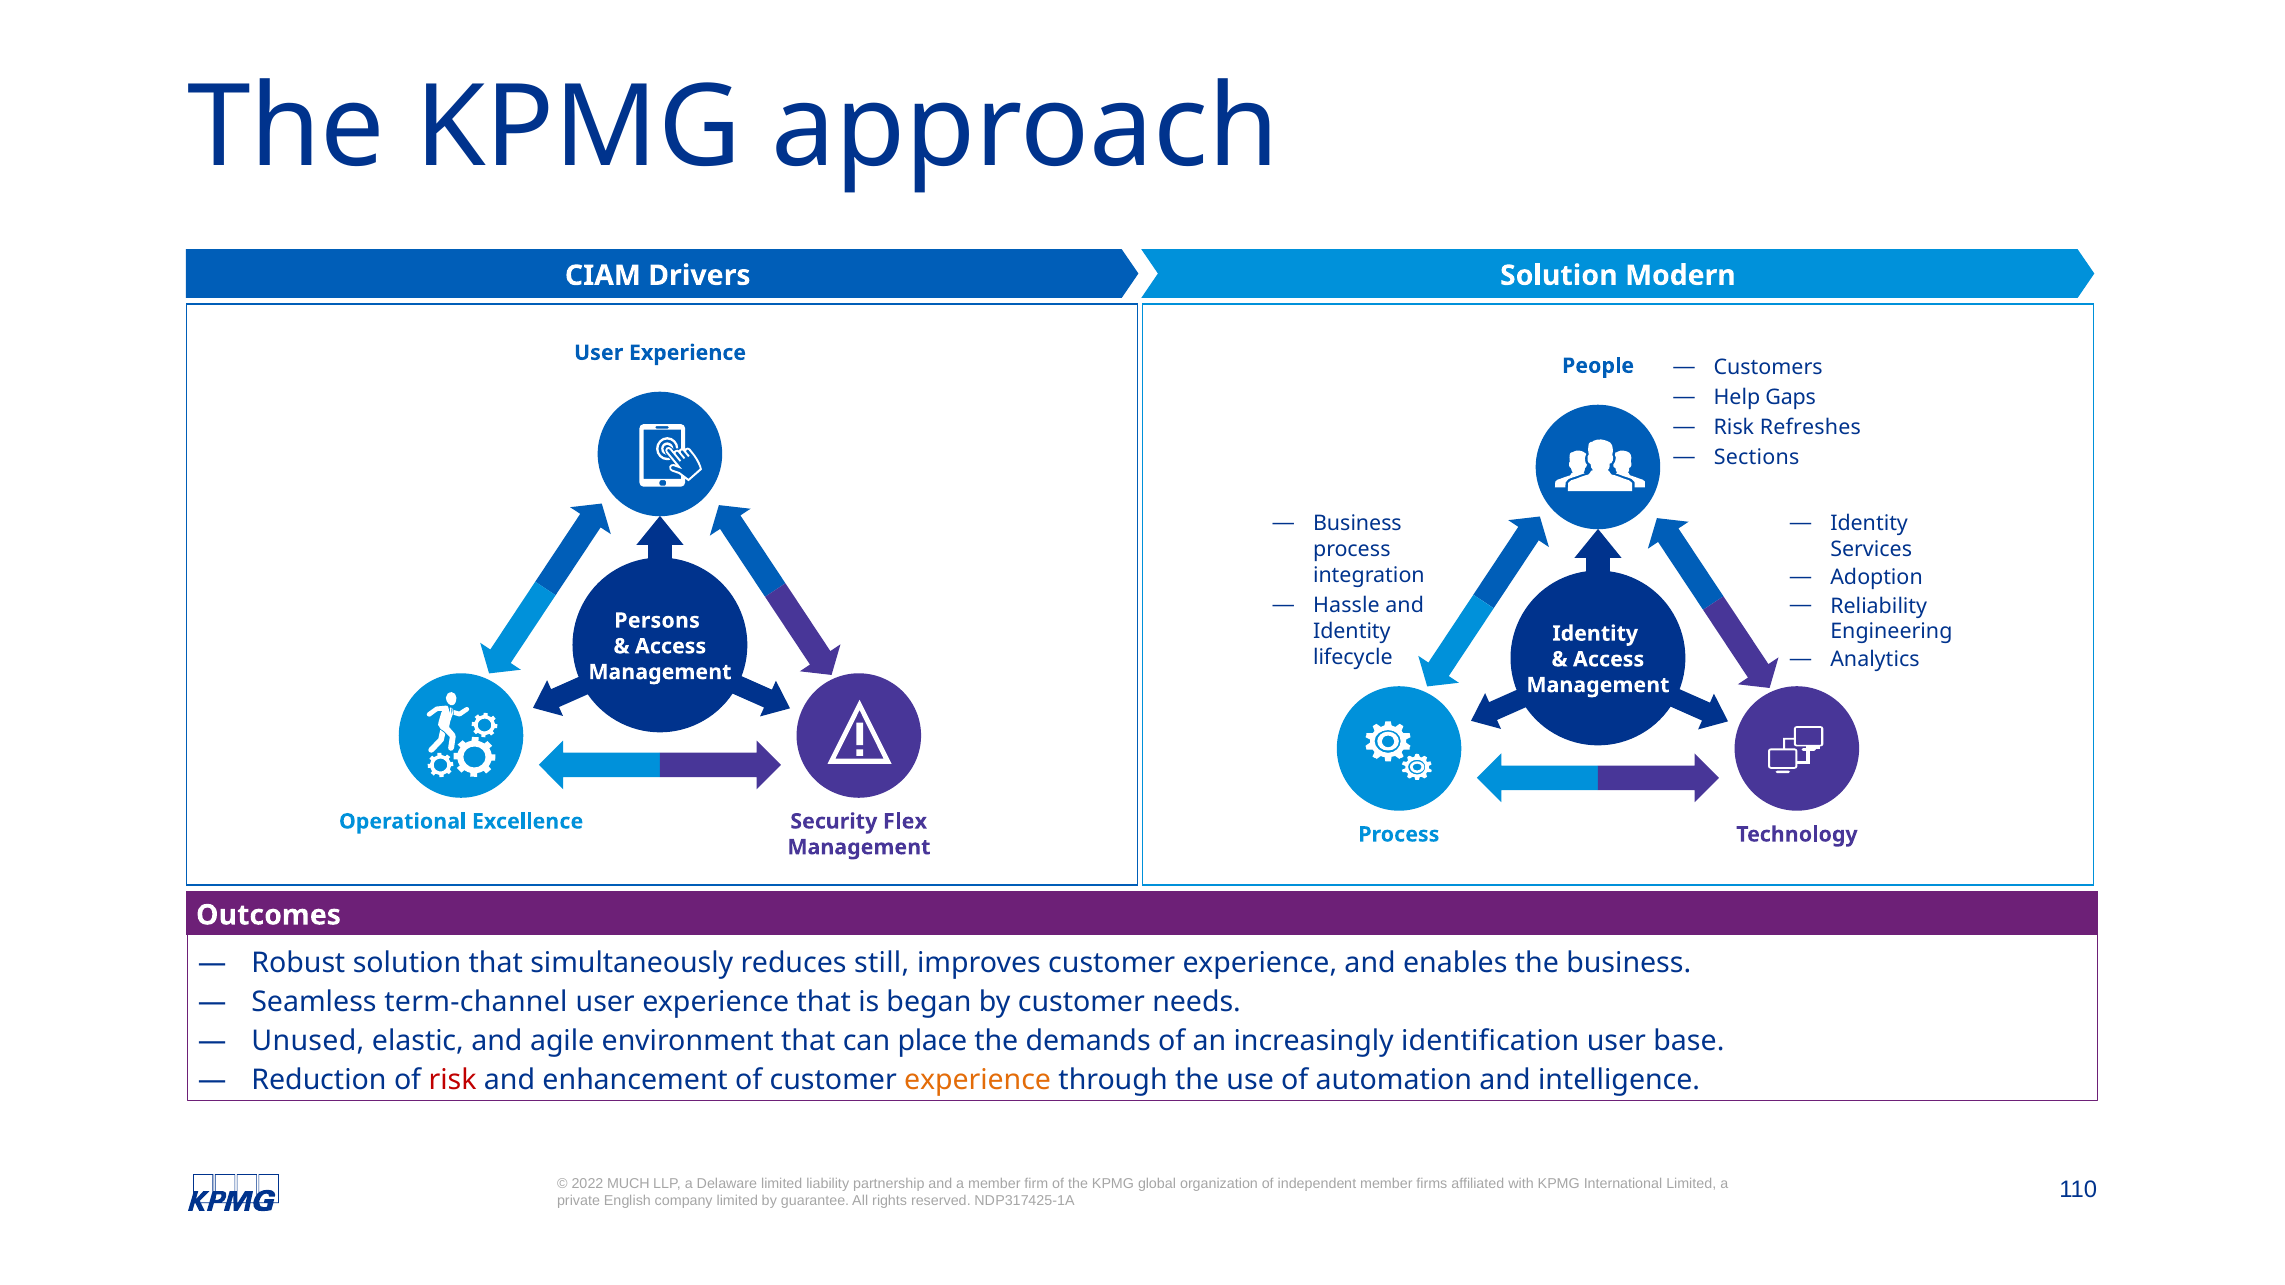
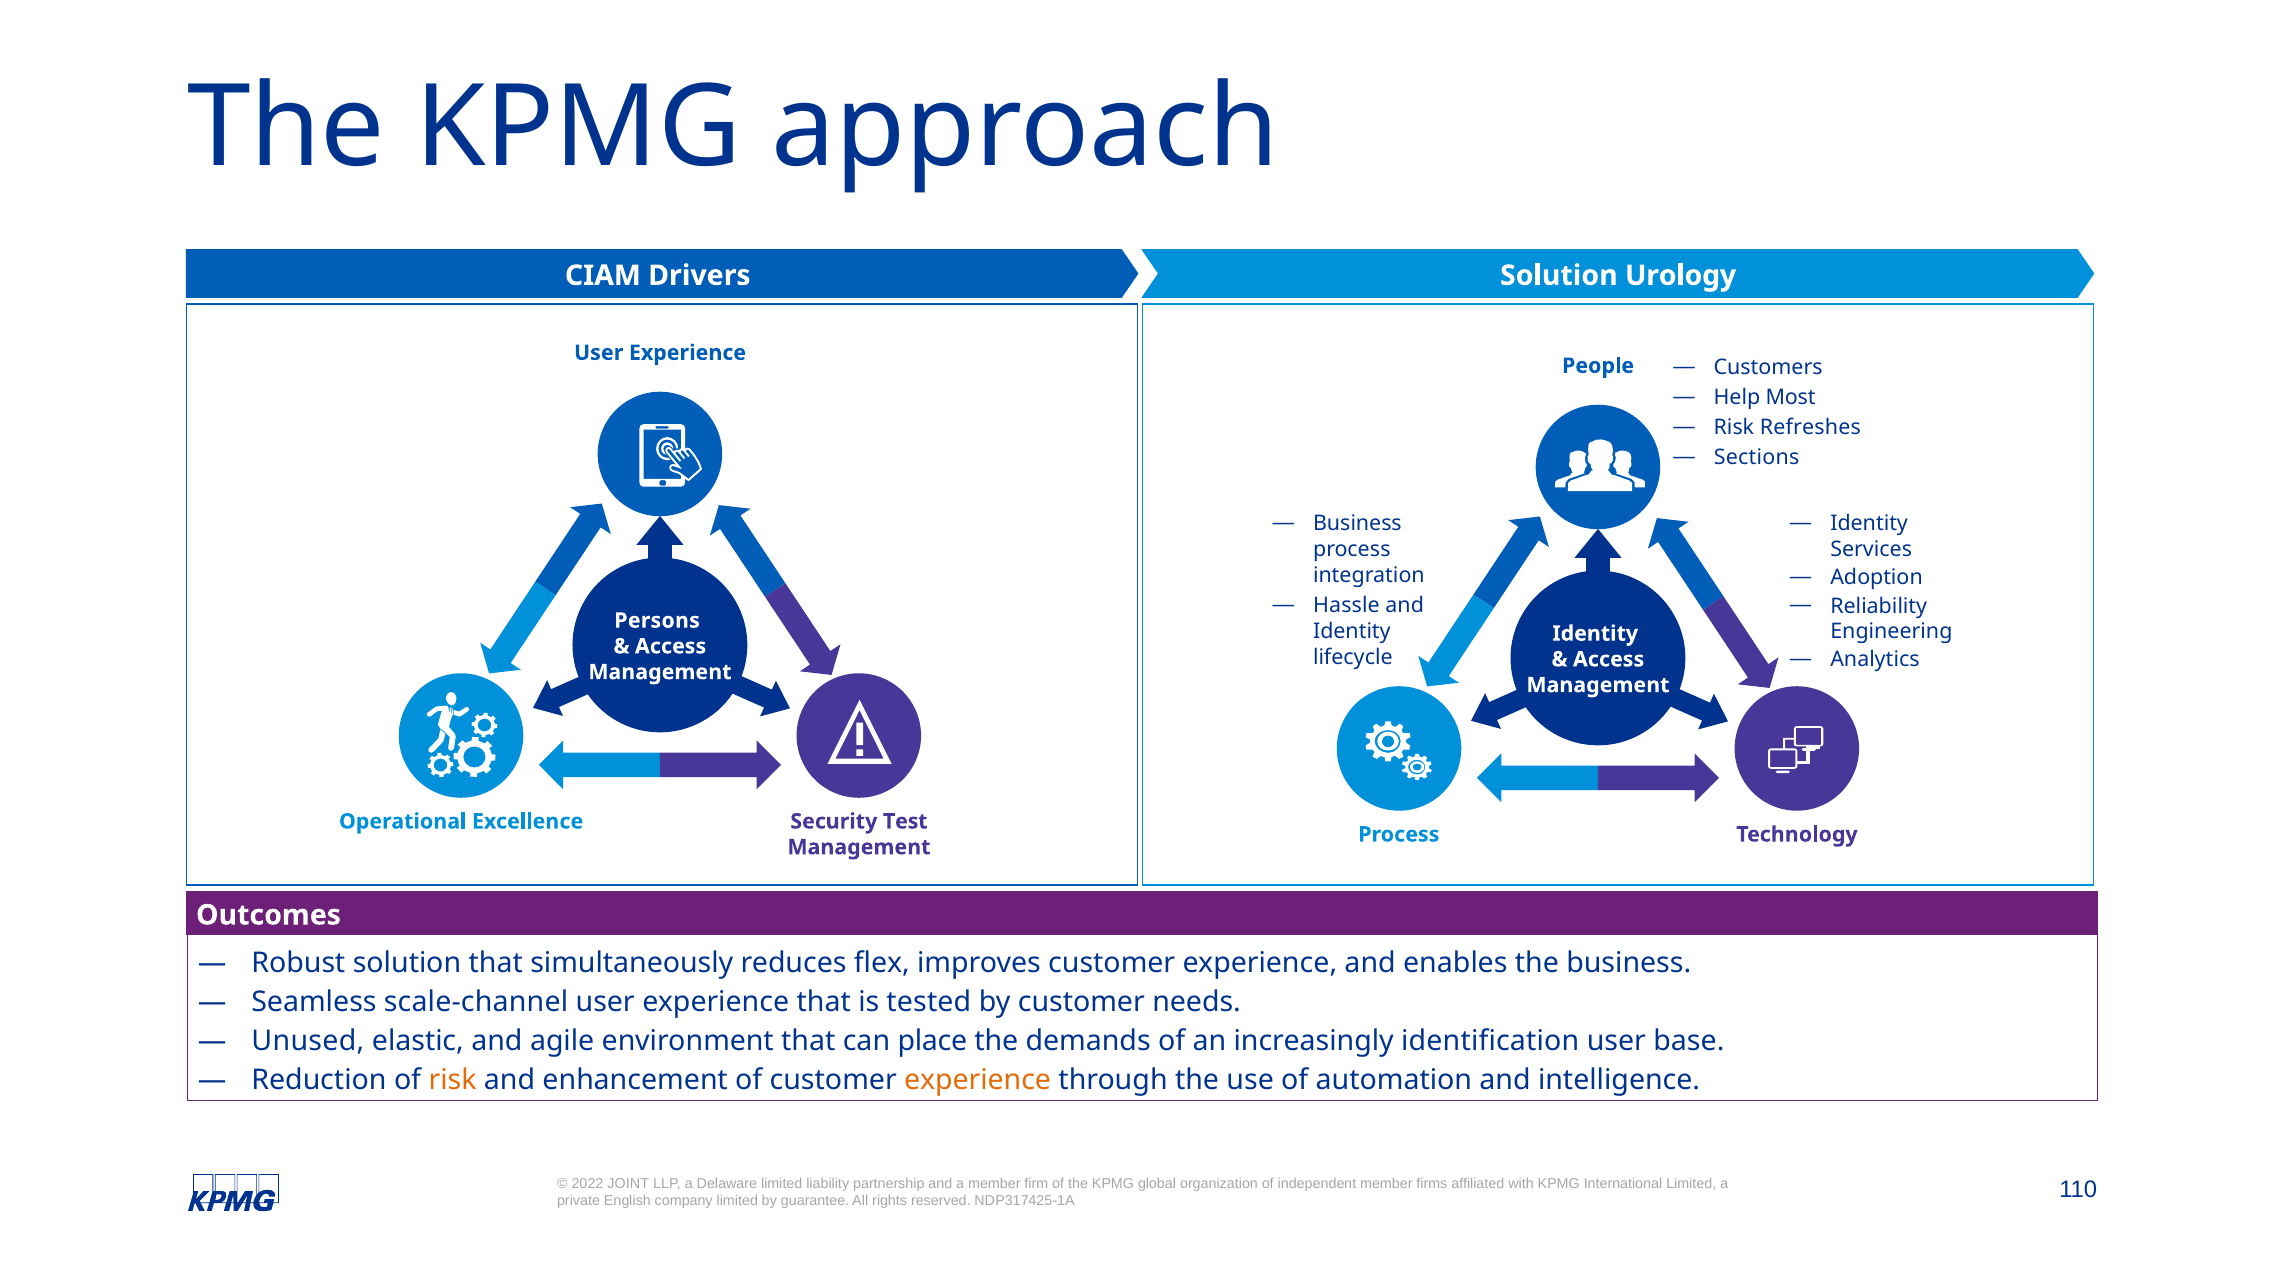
Modern: Modern -> Urology
Gaps: Gaps -> Most
Flex: Flex -> Test
still: still -> flex
term-channel: term-channel -> scale-channel
began: began -> tested
risk at (453, 1081) colour: red -> orange
MUCH: MUCH -> JOINT
